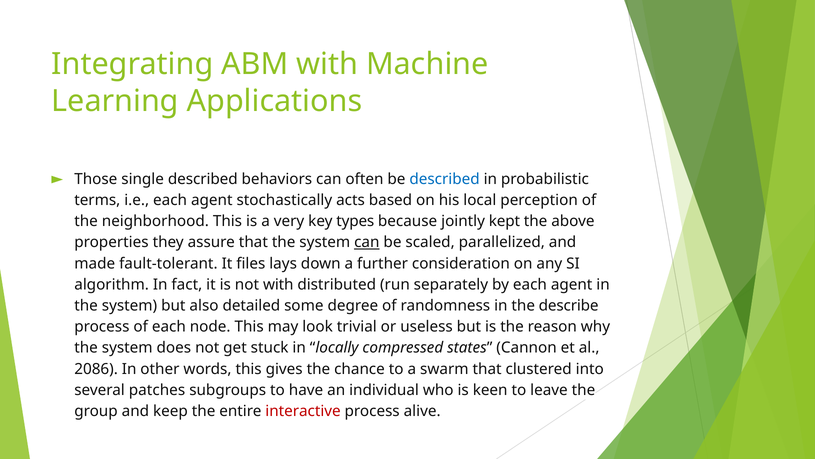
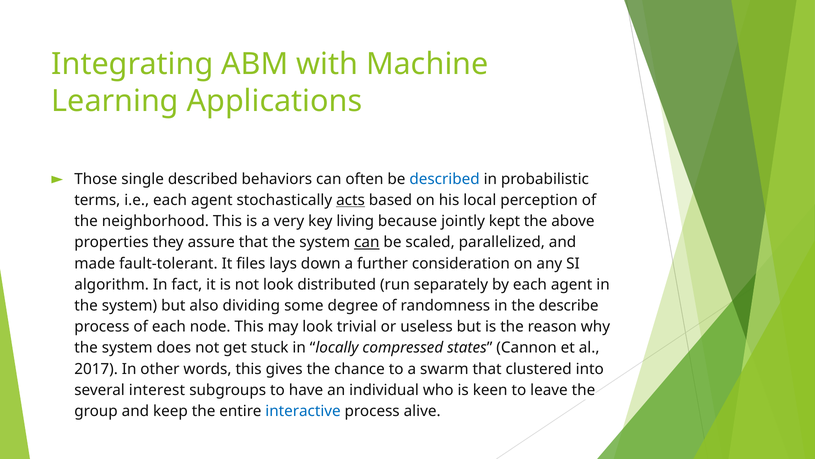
acts underline: none -> present
types: types -> living
not with: with -> look
detailed: detailed -> dividing
2086: 2086 -> 2017
patches: patches -> interest
interactive colour: red -> blue
